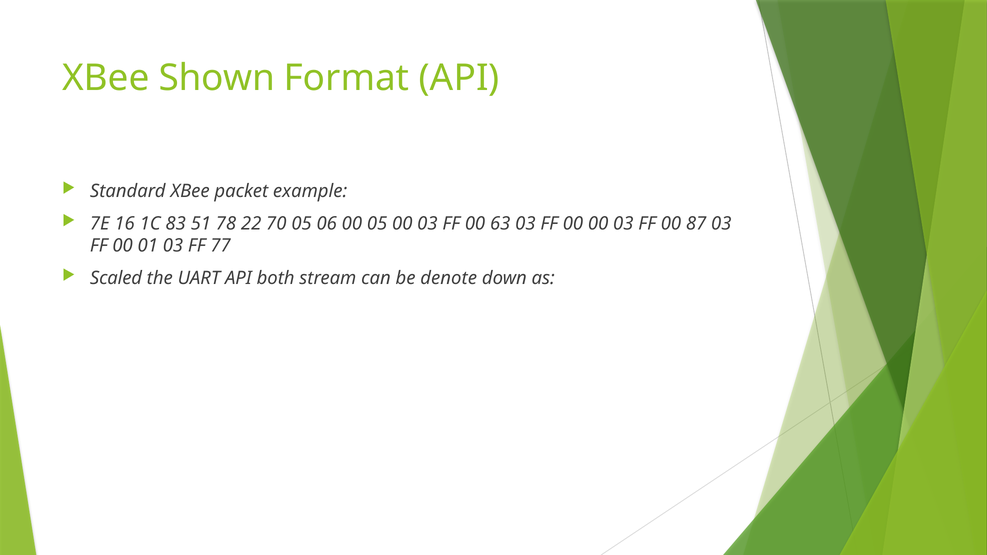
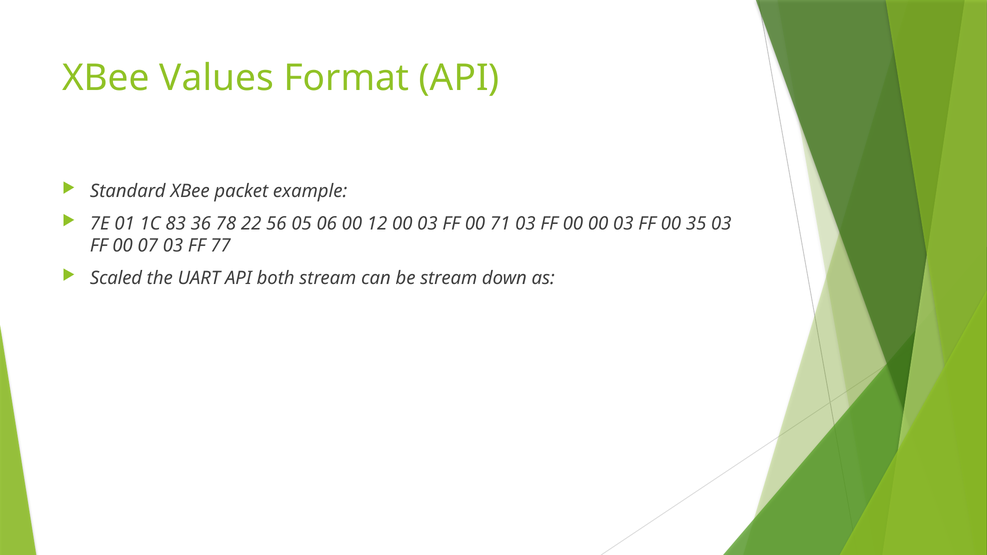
Shown: Shown -> Values
16: 16 -> 01
51: 51 -> 36
70: 70 -> 56
00 05: 05 -> 12
63: 63 -> 71
87: 87 -> 35
01: 01 -> 07
be denote: denote -> stream
